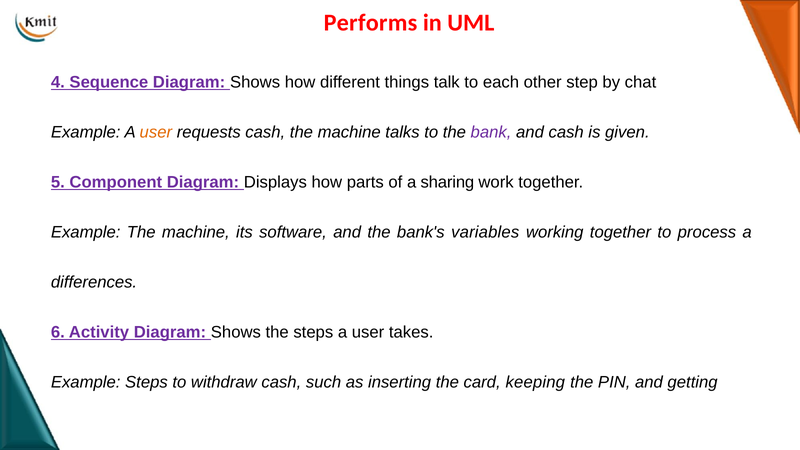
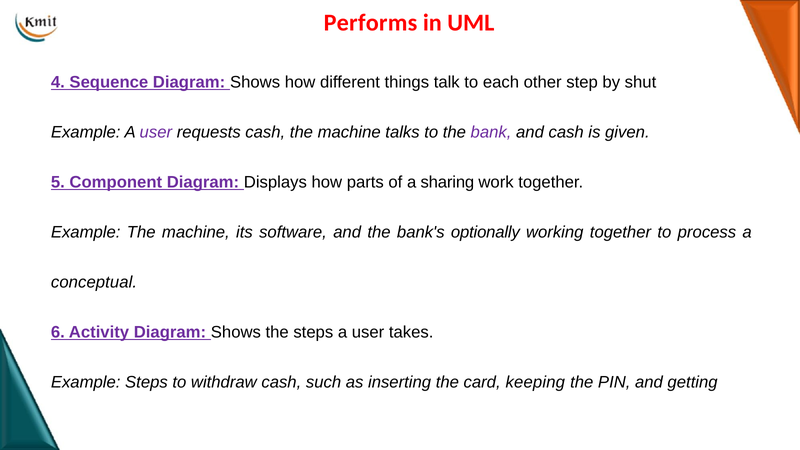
chat: chat -> shut
user at (156, 132) colour: orange -> purple
variables: variables -> optionally
differences: differences -> conceptual
